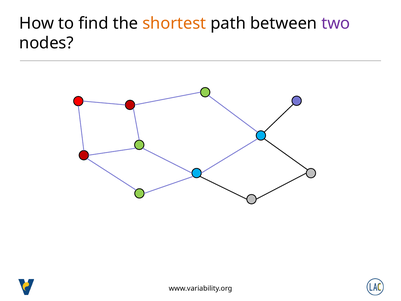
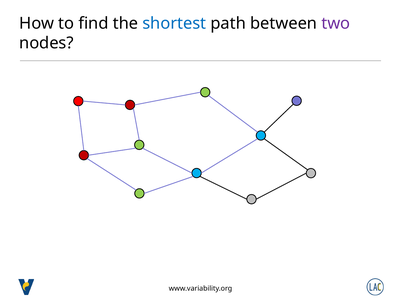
shortest colour: orange -> blue
